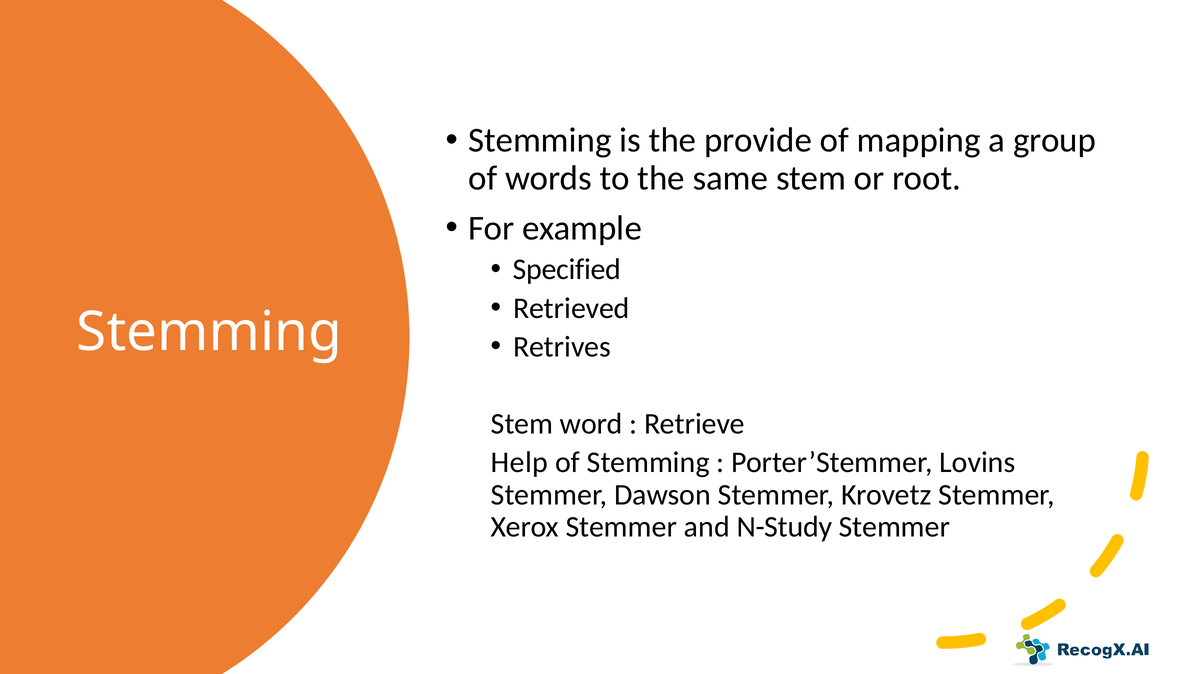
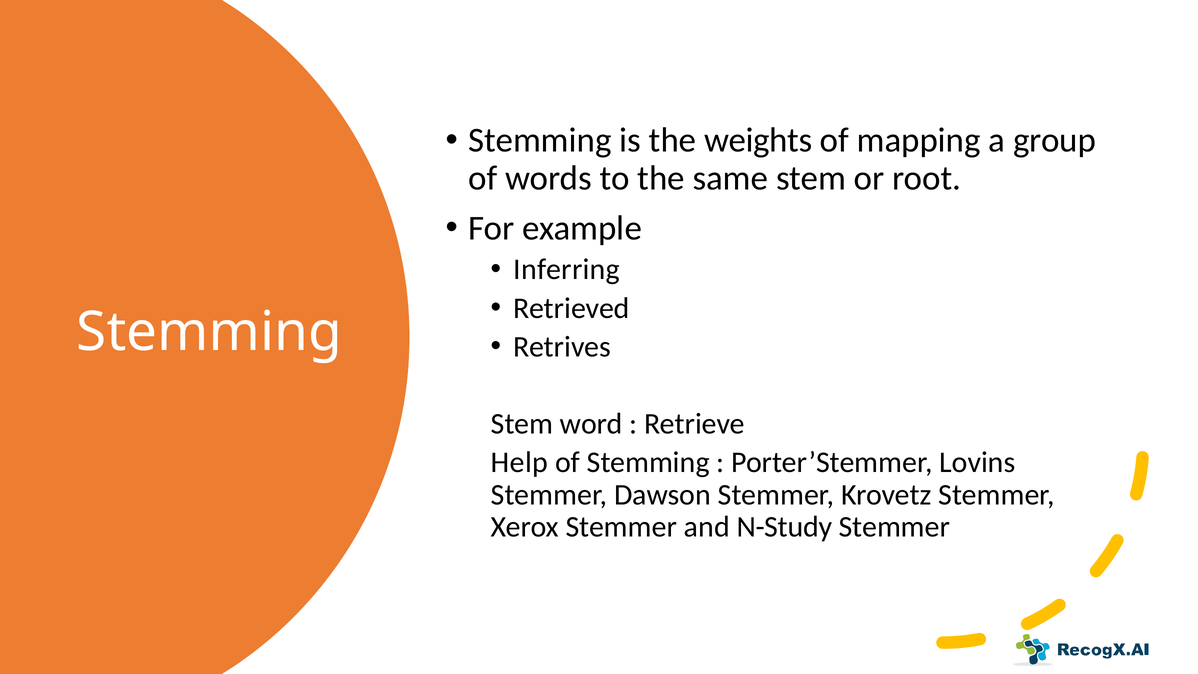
provide: provide -> weights
Specified: Specified -> Inferring
